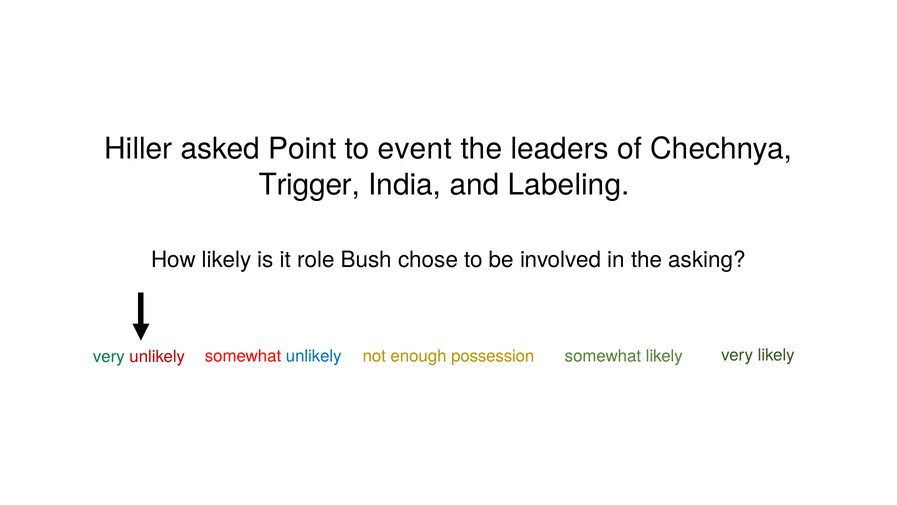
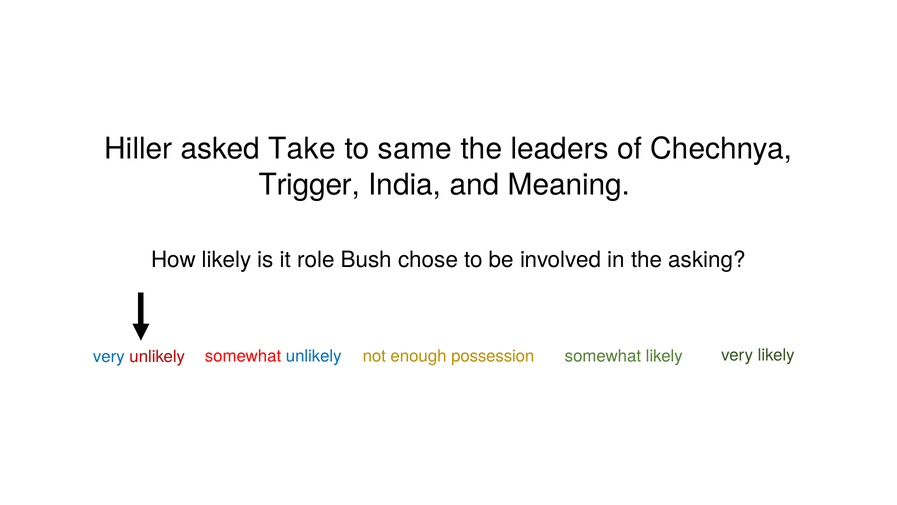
Point: Point -> Take
event: event -> same
Labeling: Labeling -> Meaning
very at (109, 356) colour: green -> blue
